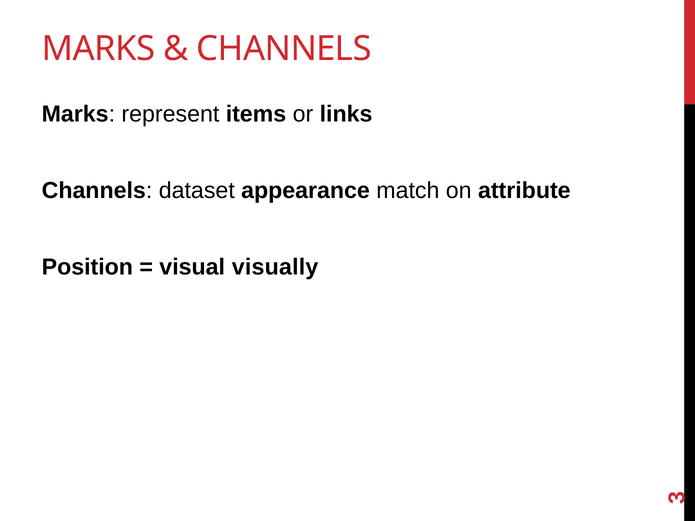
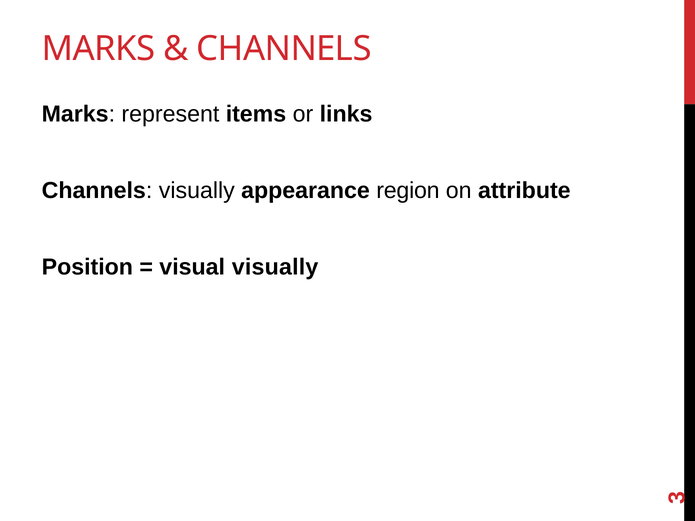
Channels dataset: dataset -> visually
match: match -> region
